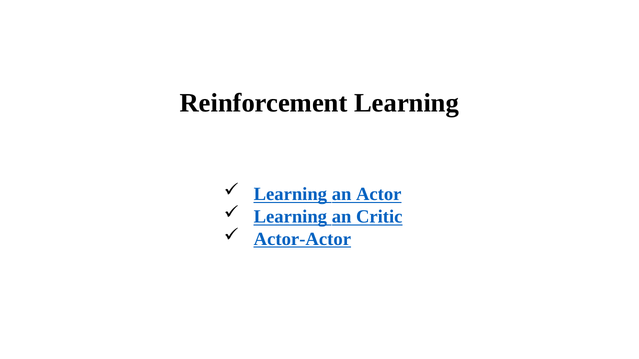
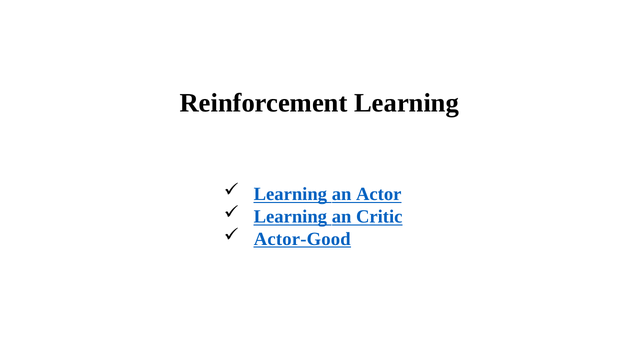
Actor-Actor: Actor-Actor -> Actor-Good
